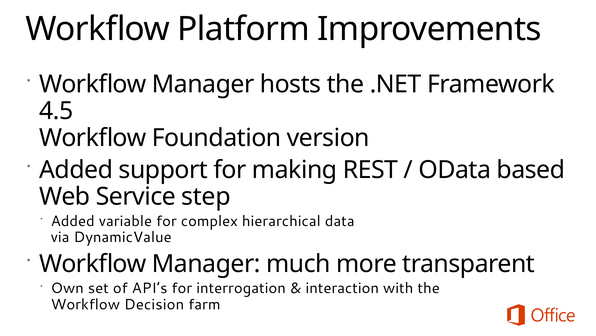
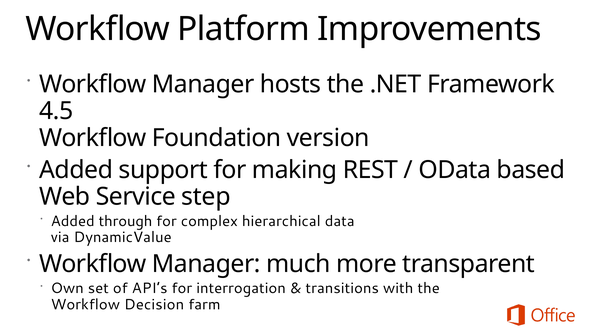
variable: variable -> through
interaction: interaction -> transitions
